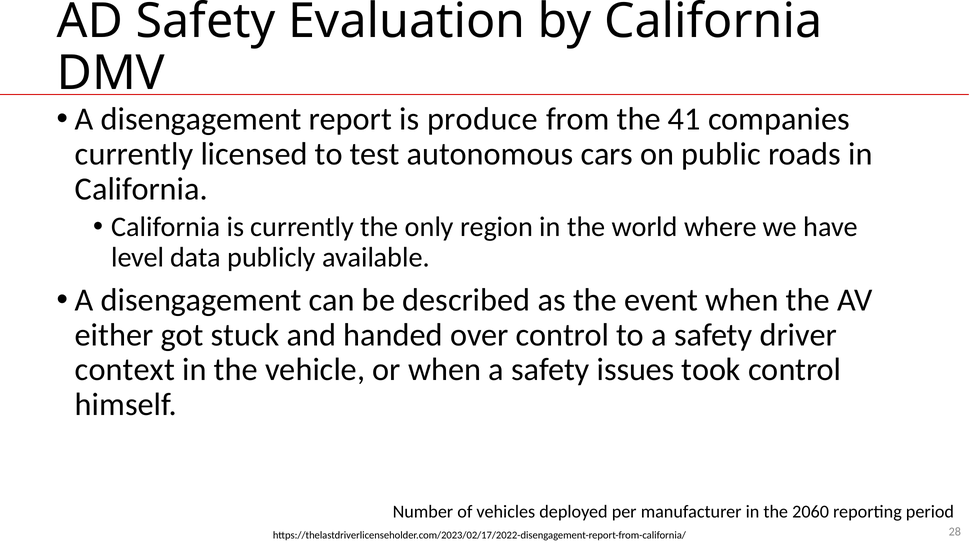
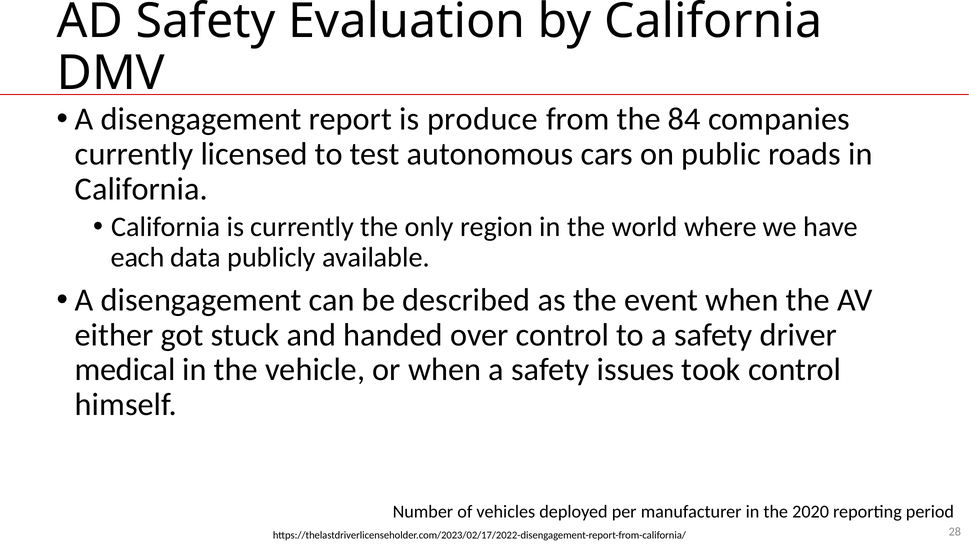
41: 41 -> 84
level: level -> each
context: context -> medical
2060: 2060 -> 2020
